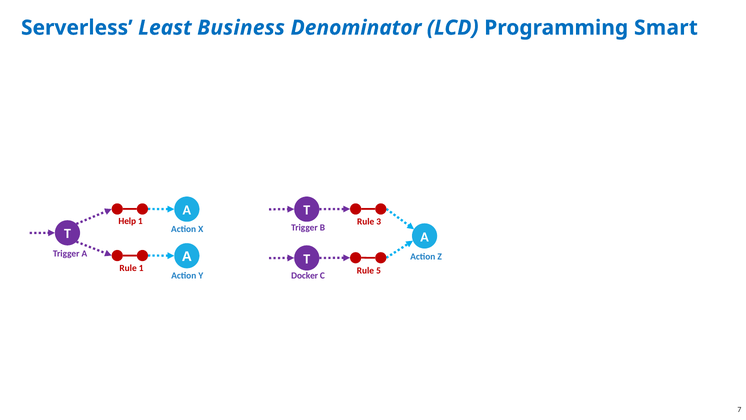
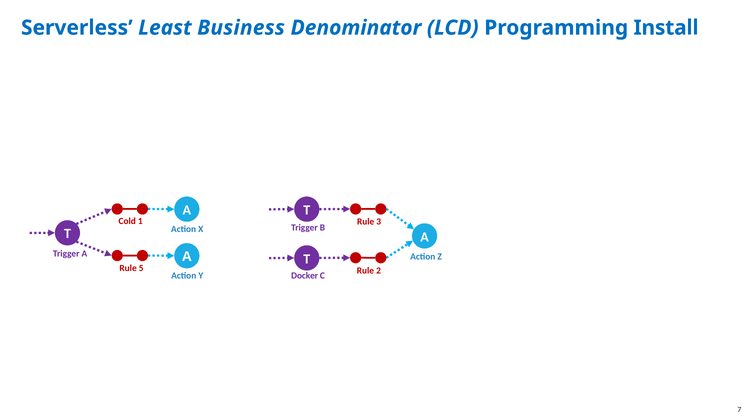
Smart: Smart -> Install
Help: Help -> Cold
Rule 1: 1 -> 5
5: 5 -> 2
